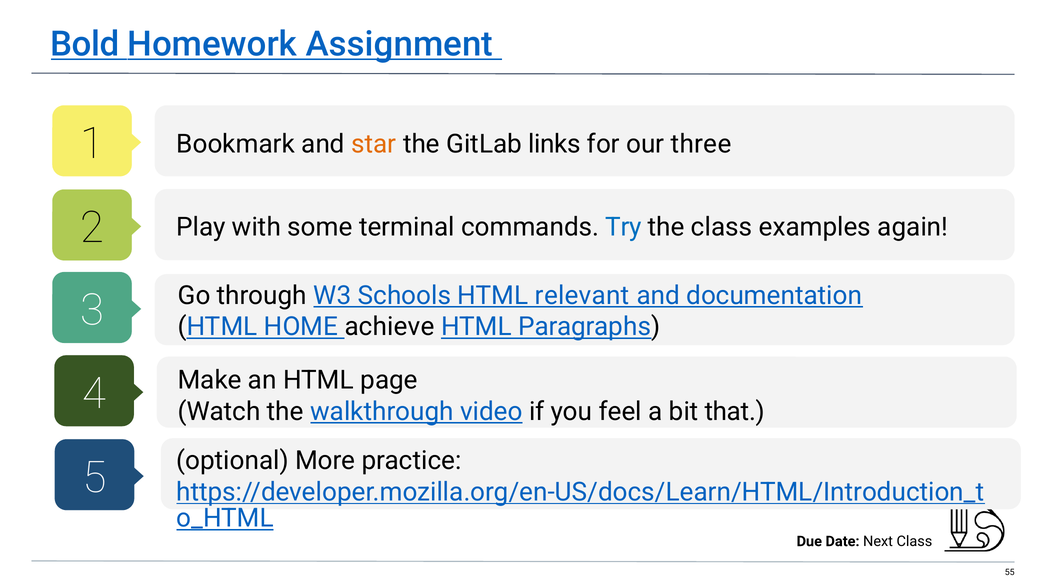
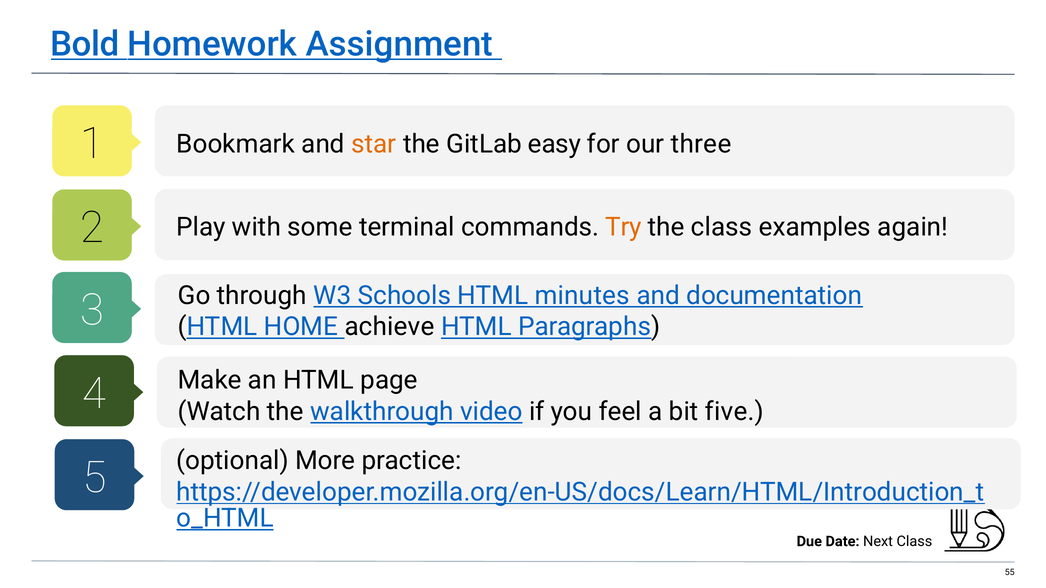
links: links -> easy
Try colour: blue -> orange
relevant: relevant -> minutes
that: that -> five
